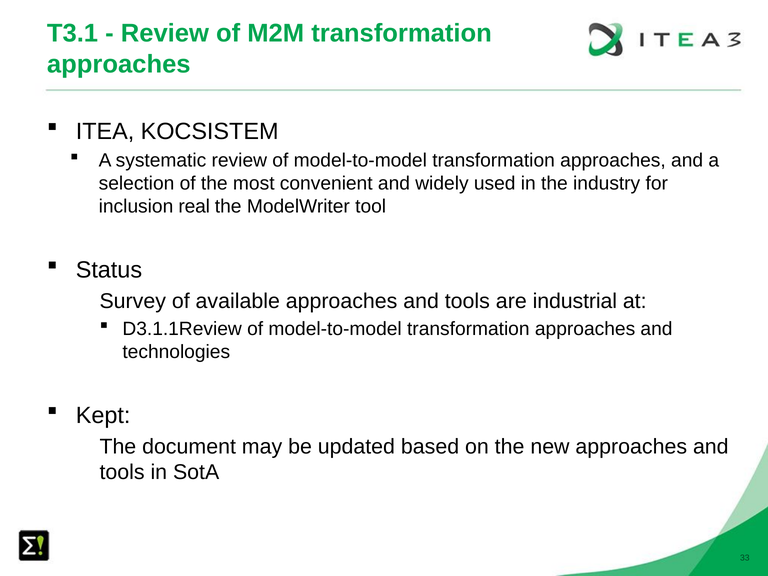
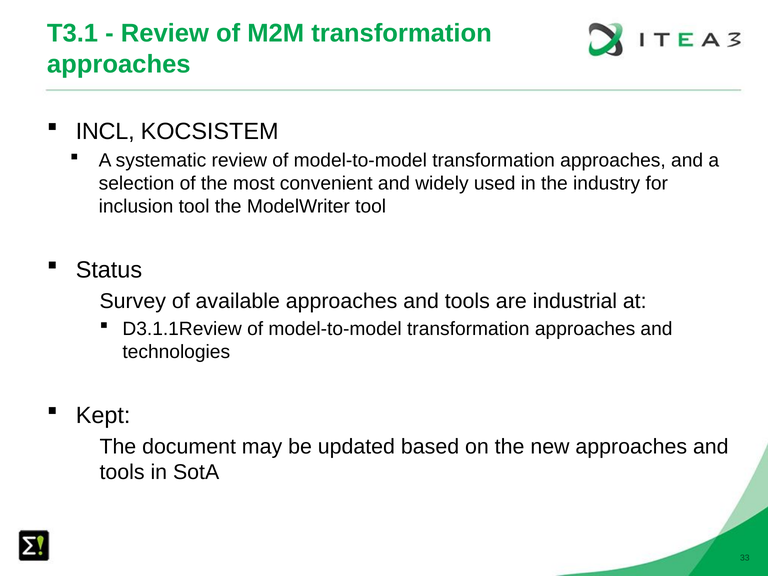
ITEA: ITEA -> INCL
inclusion real: real -> tool
